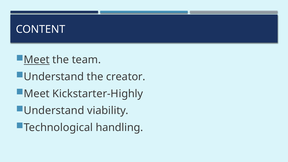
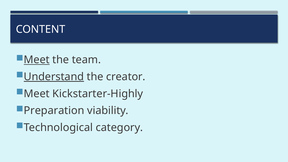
Understand at (54, 77) underline: none -> present
Understand at (54, 111): Understand -> Preparation
handling: handling -> category
